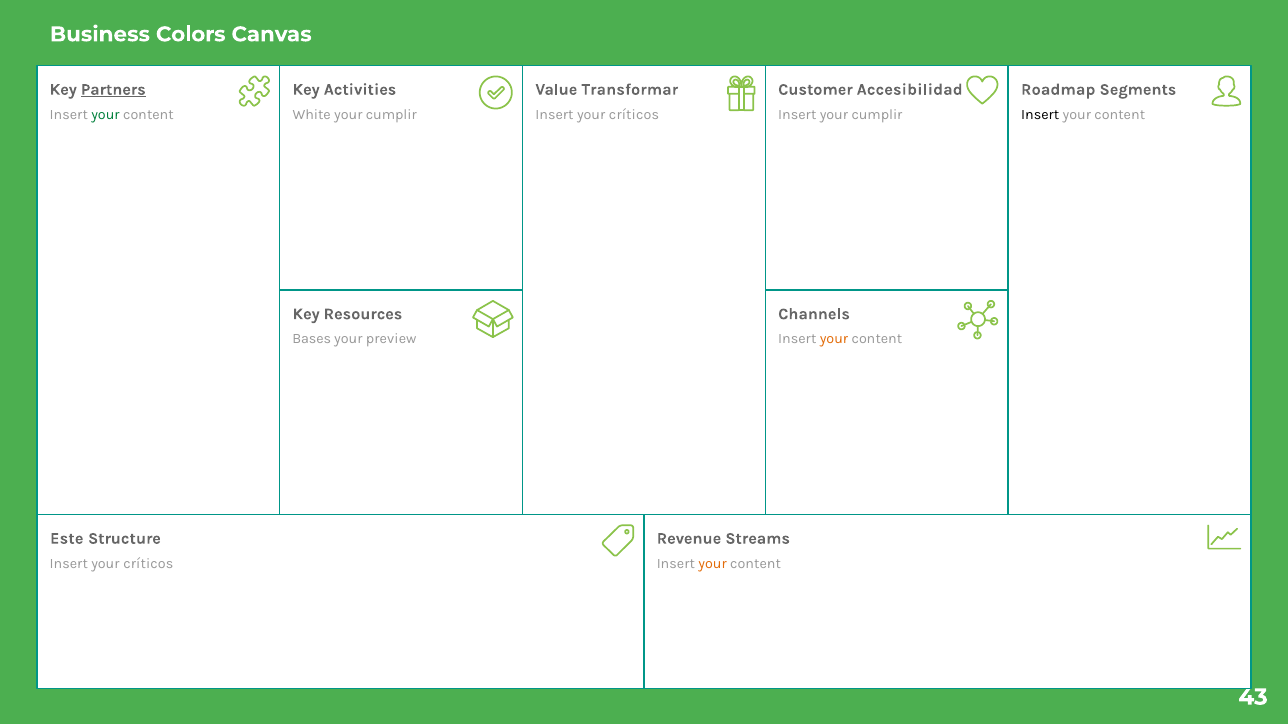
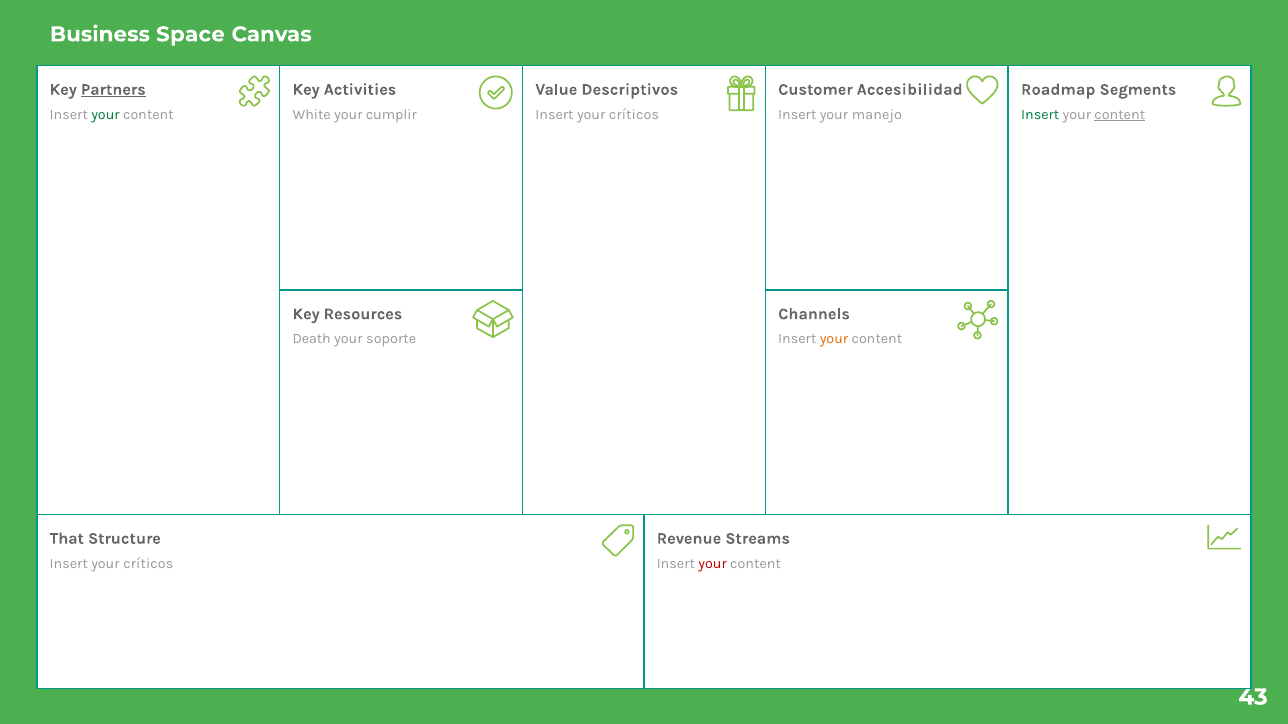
Colors: Colors -> Space
Transformar: Transformar -> Descriptivos
Insert your cumplir: cumplir -> manejo
Insert at (1040, 115) colour: black -> green
content at (1120, 115) underline: none -> present
Bases: Bases -> Death
preview: preview -> soporte
Este: Este -> That
your at (713, 564) colour: orange -> red
